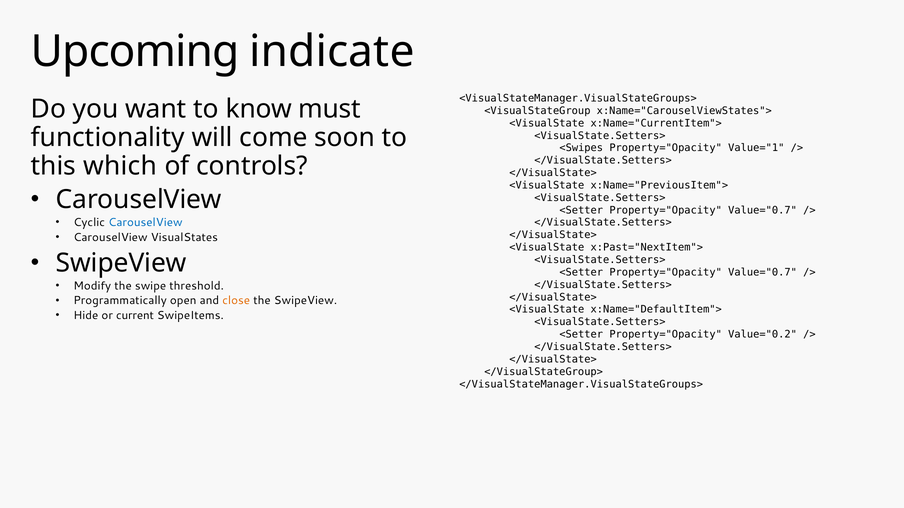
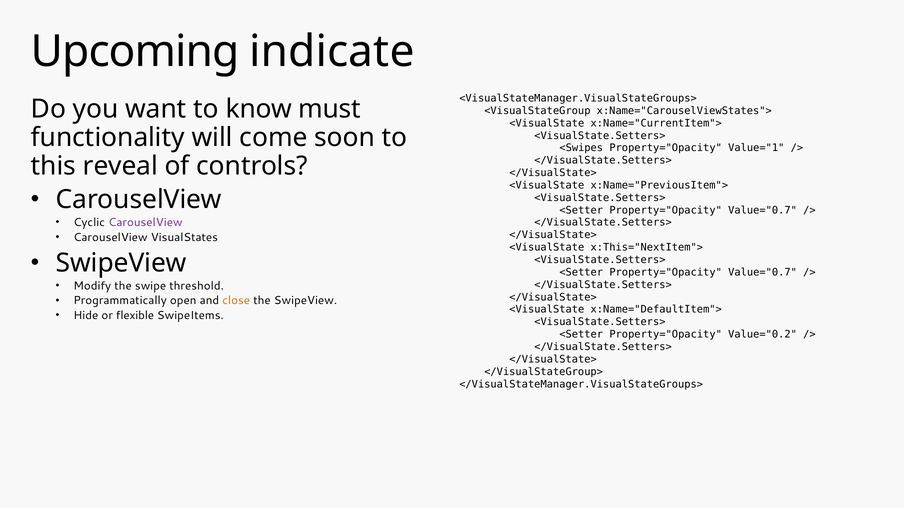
which: which -> reveal
CarouselView at (145, 223) colour: blue -> purple
x:Past="NextItem">: x:Past="NextItem"> -> x:This="NextItem">
current: current -> flexible
